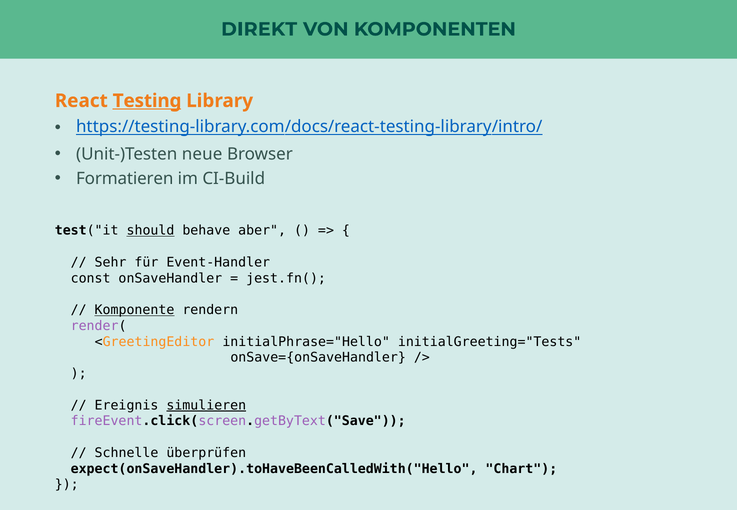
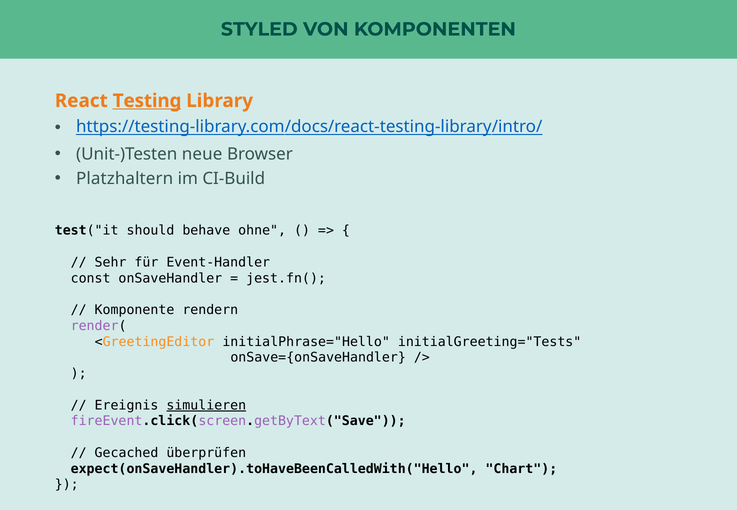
DIREKT: DIREKT -> STYLED
Formatieren: Formatieren -> Platzhaltern
should underline: present -> none
aber: aber -> ohne
Komponente underline: present -> none
Schnelle: Schnelle -> Gecached
